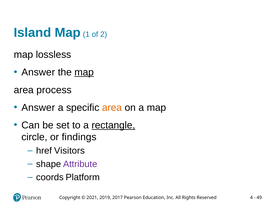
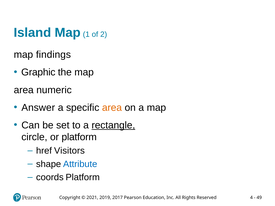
lossless: lossless -> findings
Answer at (38, 72): Answer -> Graphic
map at (84, 72) underline: present -> none
process: process -> numeric
or findings: findings -> platform
Attribute colour: purple -> blue
